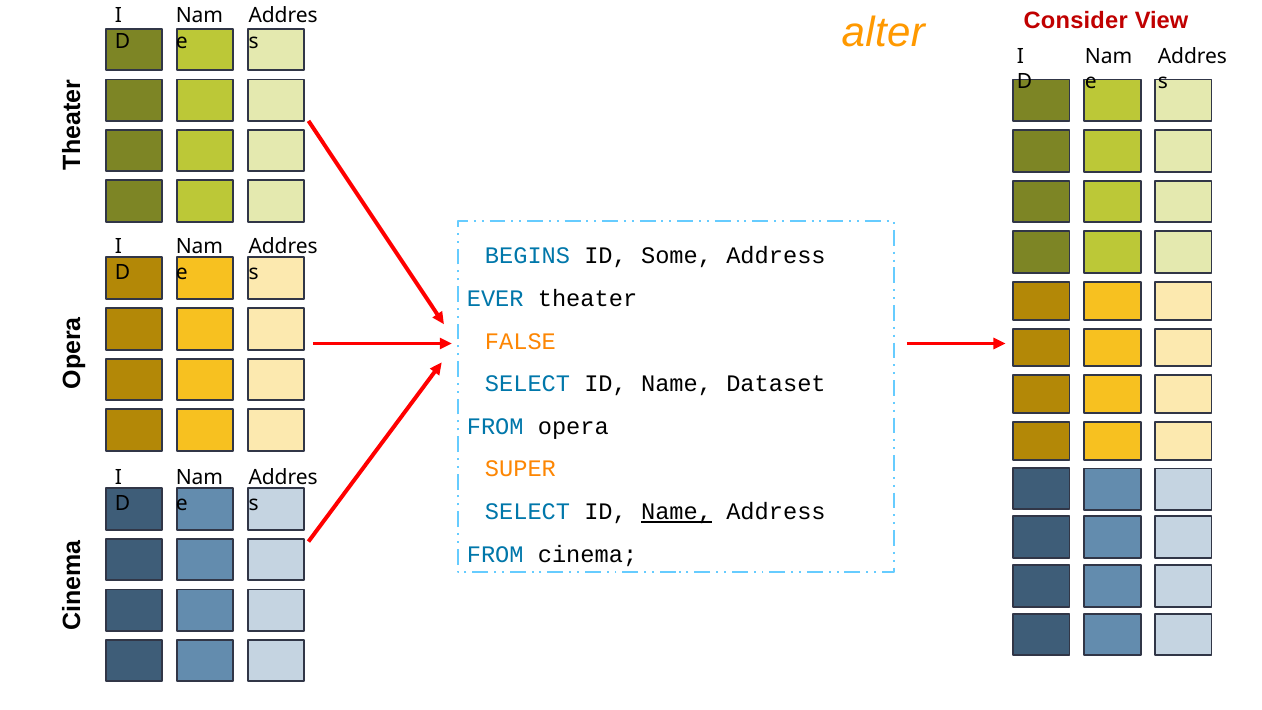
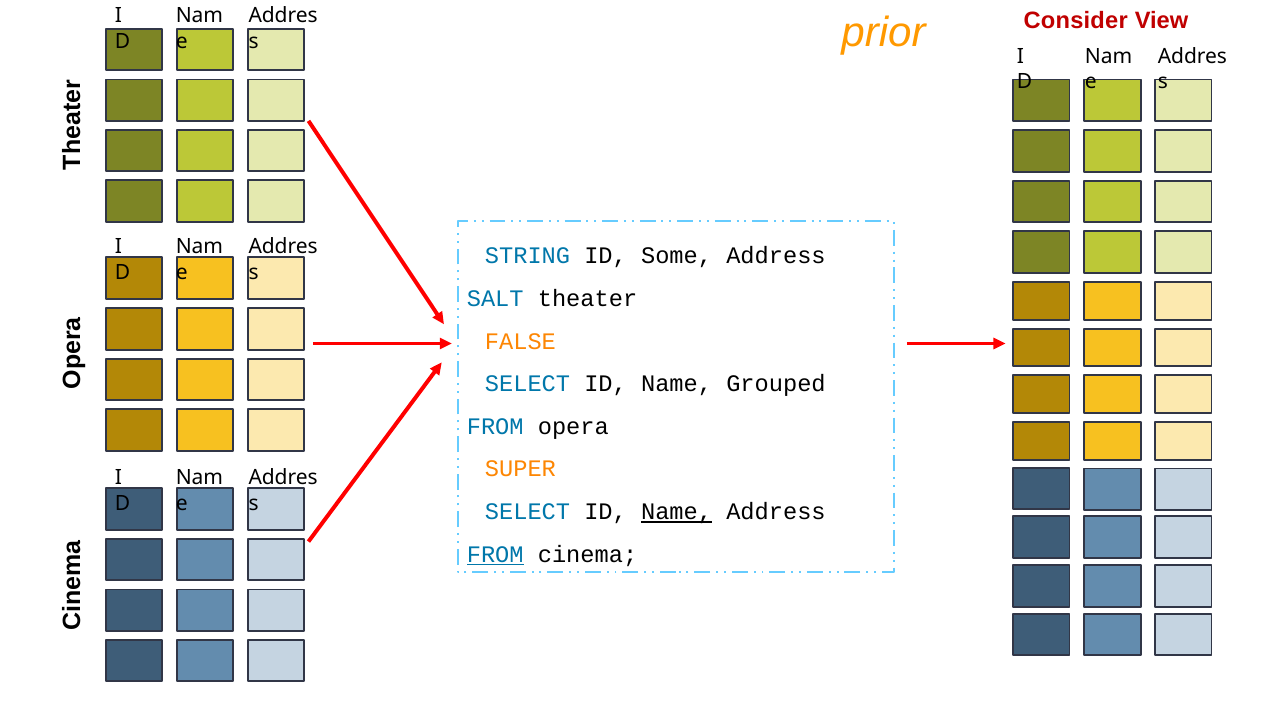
alter: alter -> prior
BEGINS: BEGINS -> STRING
EVER: EVER -> SALT
Dataset: Dataset -> Grouped
FROM at (495, 554) underline: none -> present
